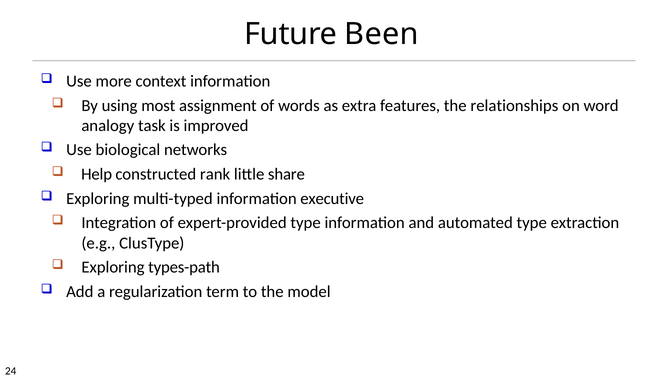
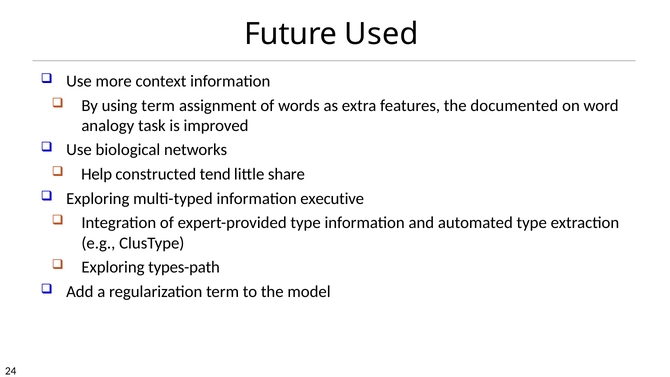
Been: Been -> Used
using most: most -> term
relationships: relationships -> documented
rank: rank -> tend
